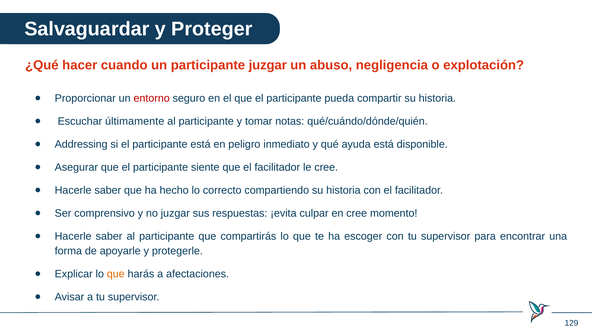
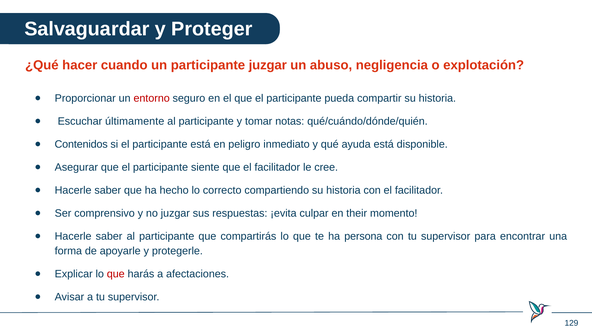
Addressing: Addressing -> Contenidos
en cree: cree -> their
escoger: escoger -> persona
que at (116, 274) colour: orange -> red
